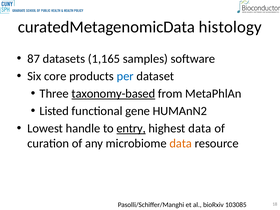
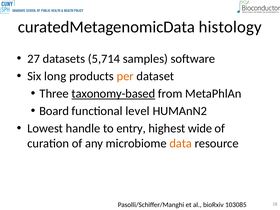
87: 87 -> 27
1,165: 1,165 -> 5,714
core: core -> long
per colour: blue -> orange
Listed: Listed -> Board
gene: gene -> level
entry underline: present -> none
highest data: data -> wide
